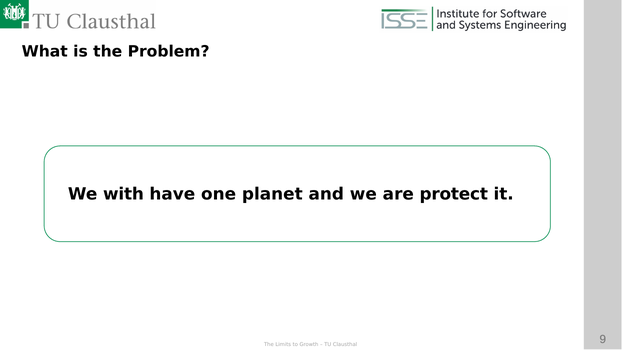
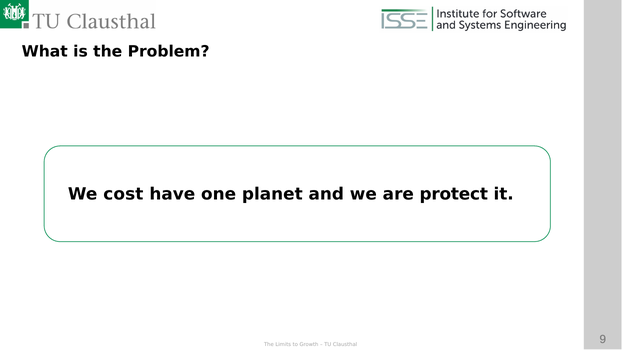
with: with -> cost
